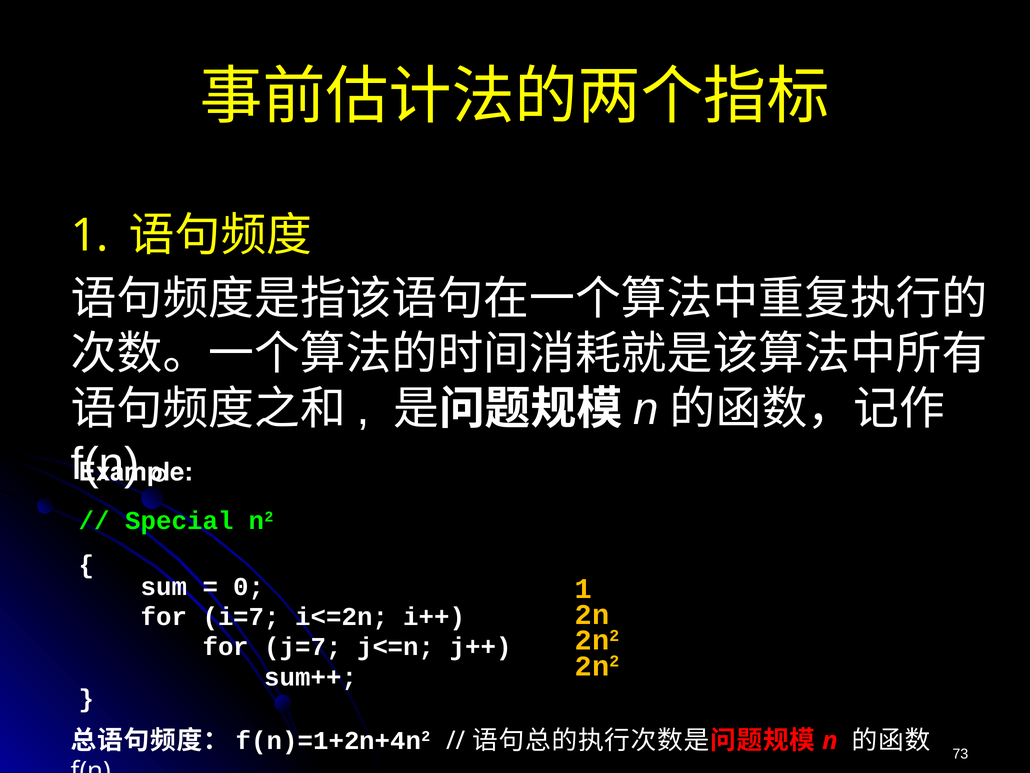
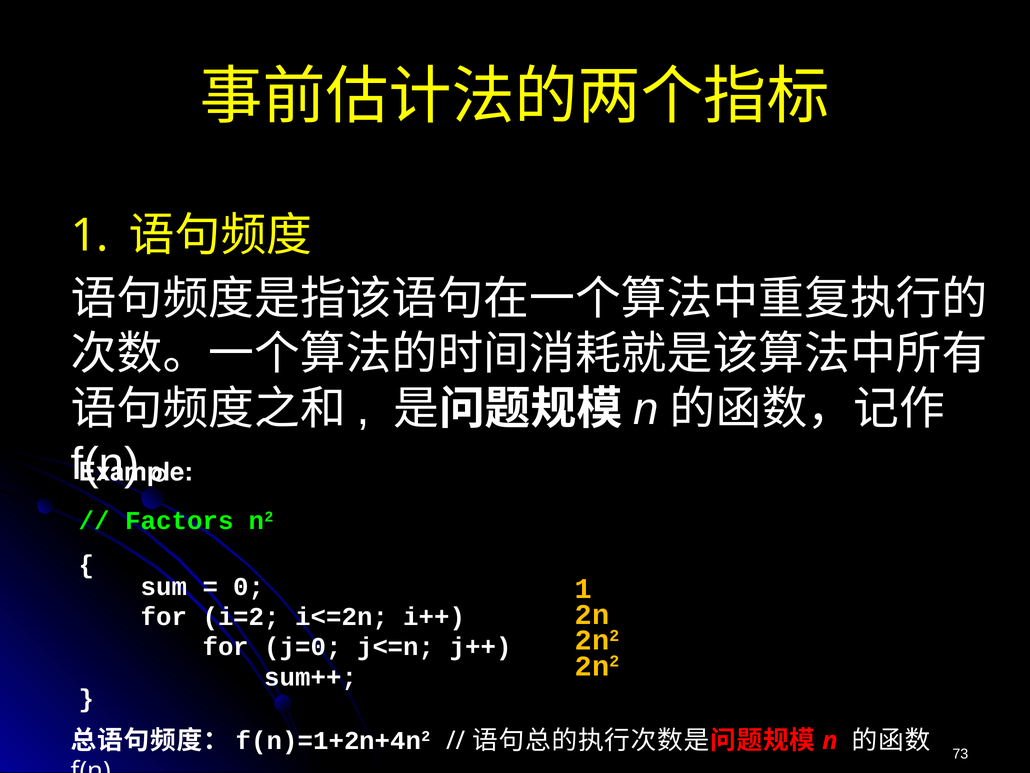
Special: Special -> Factors
i=7: i=7 -> i=2
j=7: j=7 -> j=0
